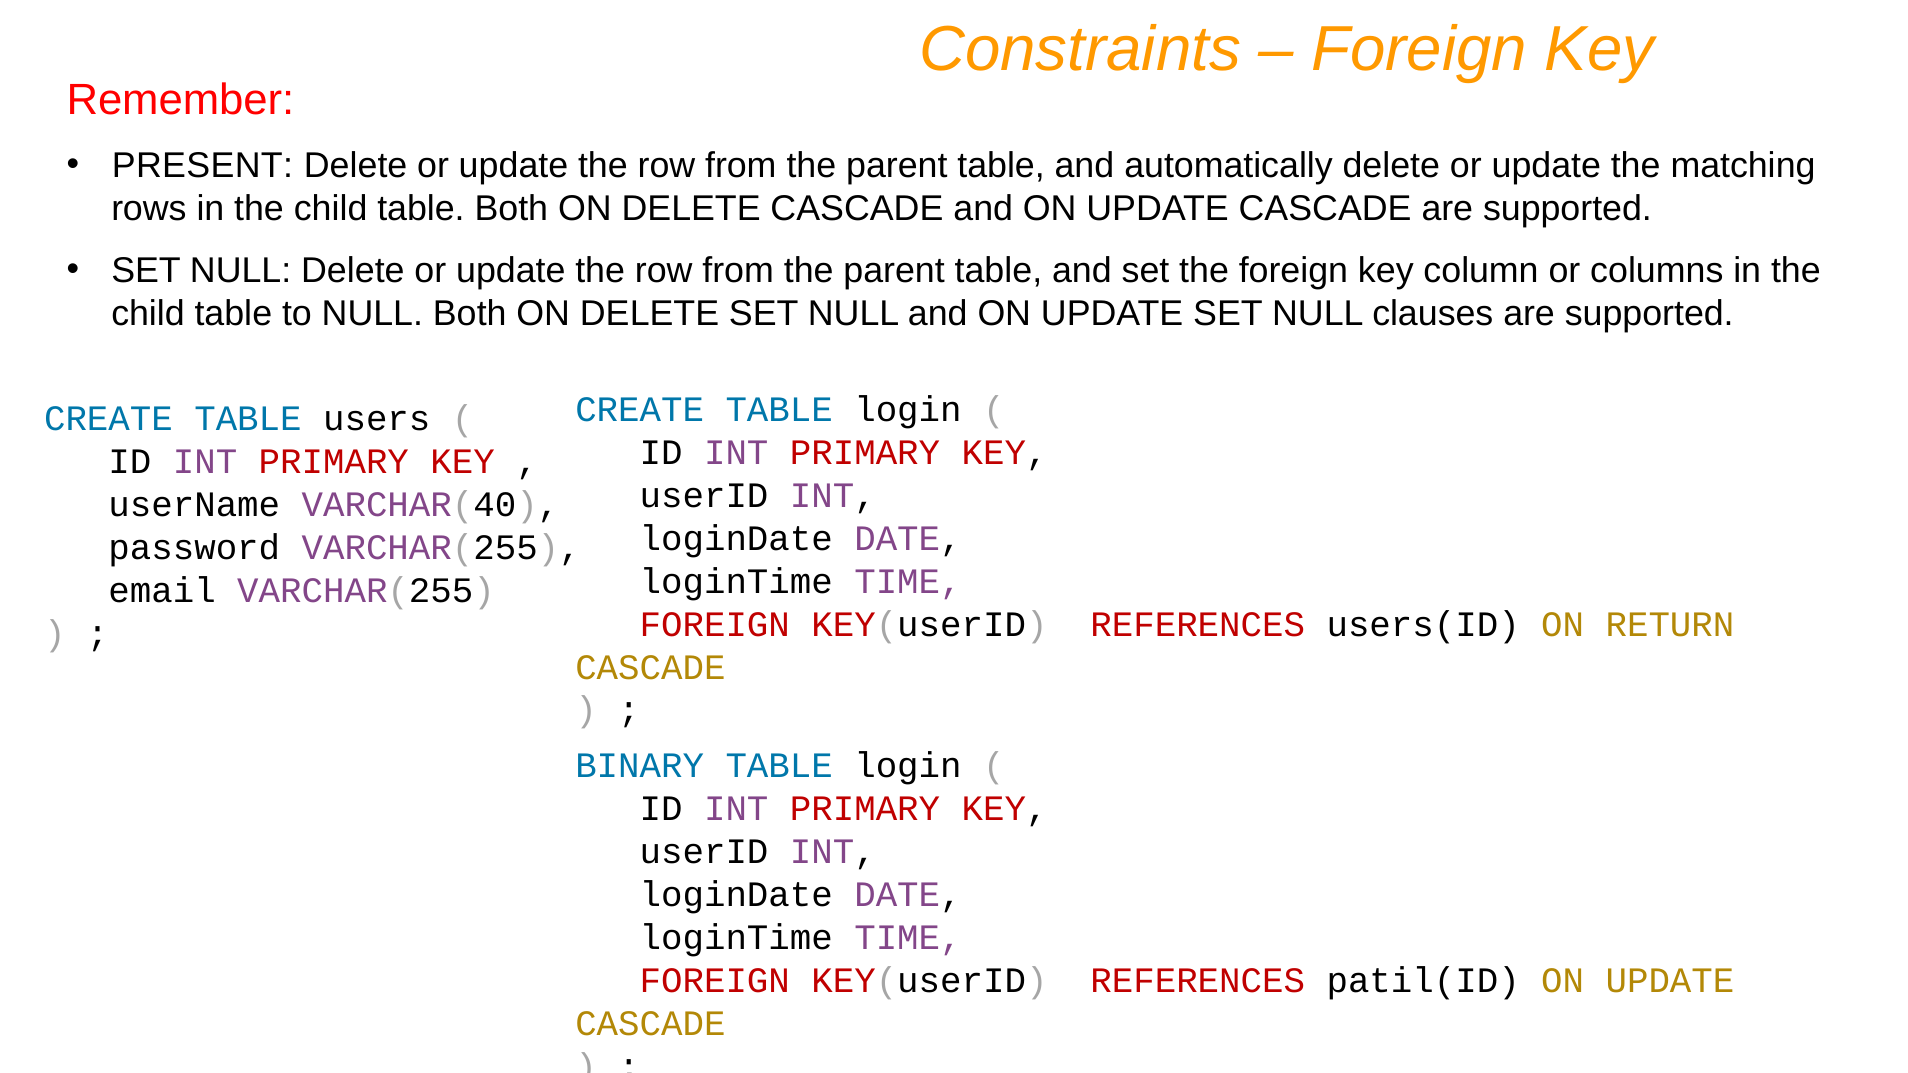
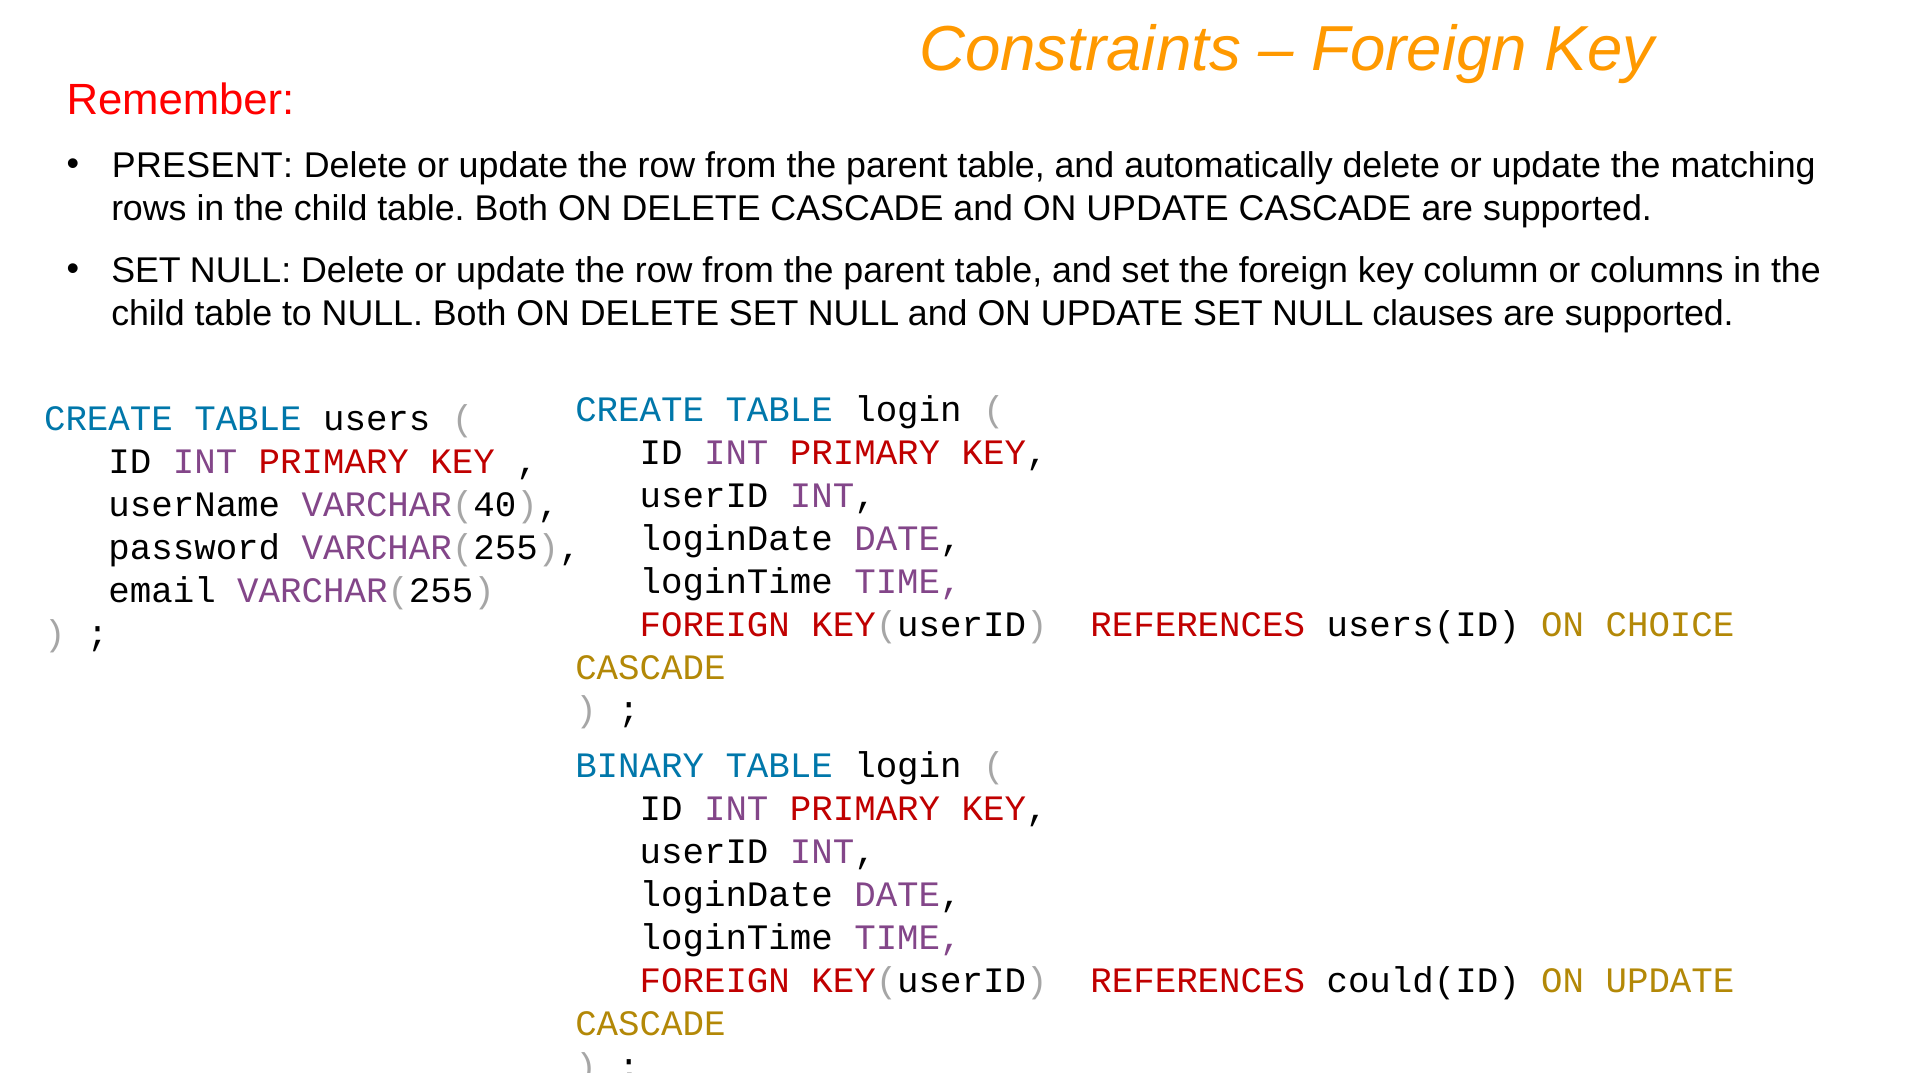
RETURN: RETURN -> CHOICE
patil(ID: patil(ID -> could(ID
